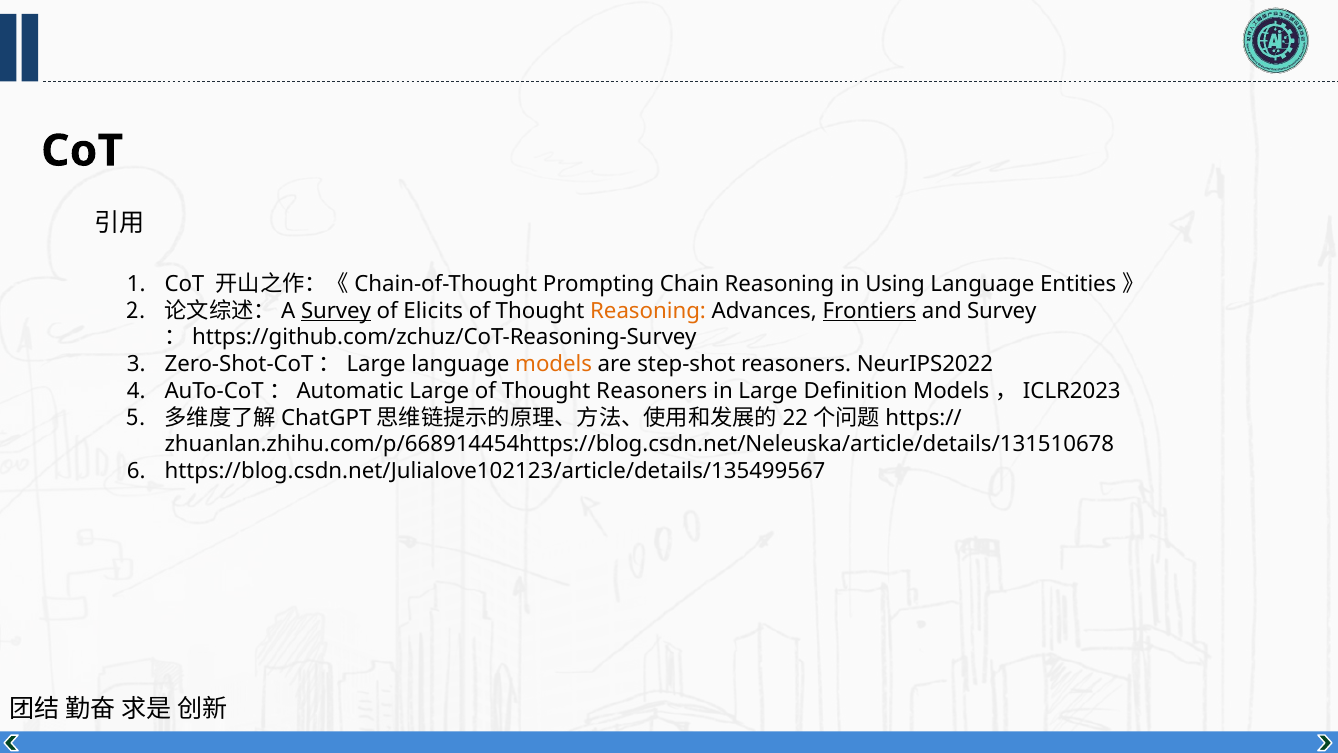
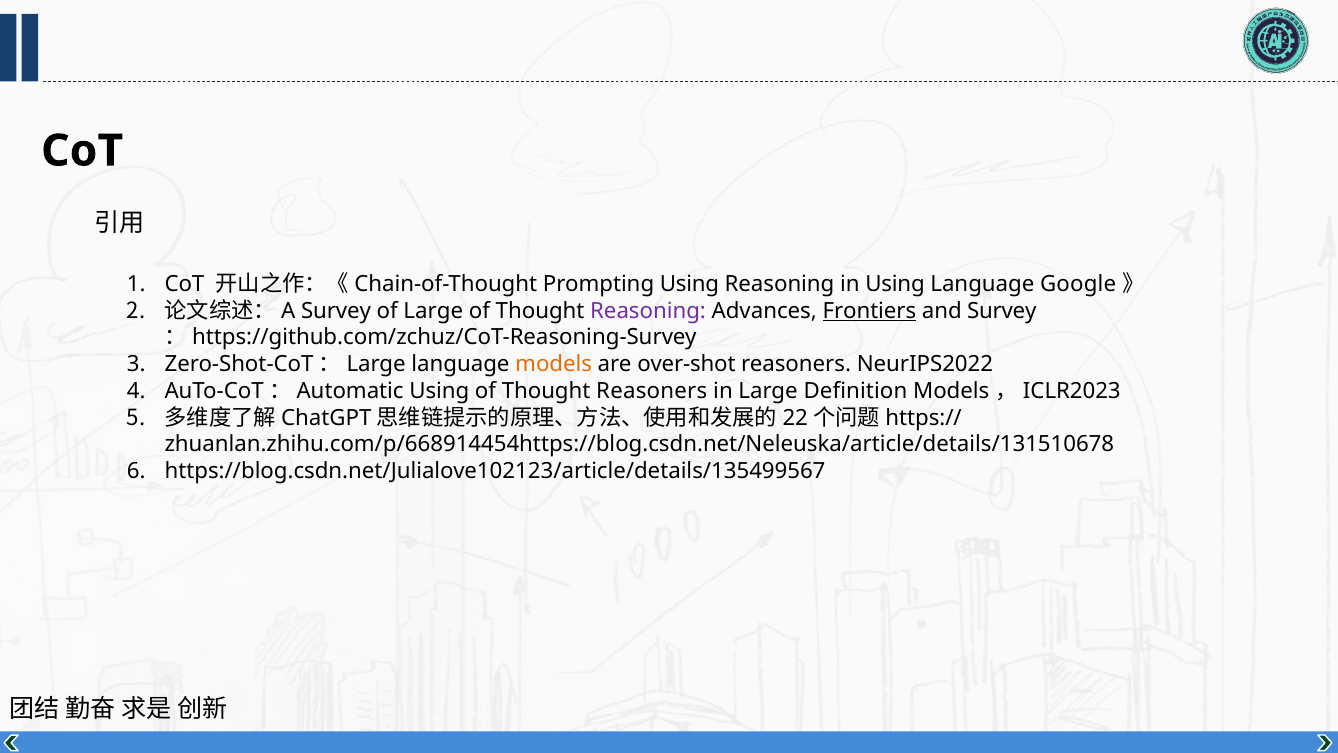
Prompting Chain: Chain -> Using
Entities: Entities -> Google
Survey at (336, 311) underline: present -> none
of Elicits: Elicits -> Large
Reasoning at (648, 311) colour: orange -> purple
step-shot: step-shot -> over-shot
AuTo-CoT：Automatic Large: Large -> Using
